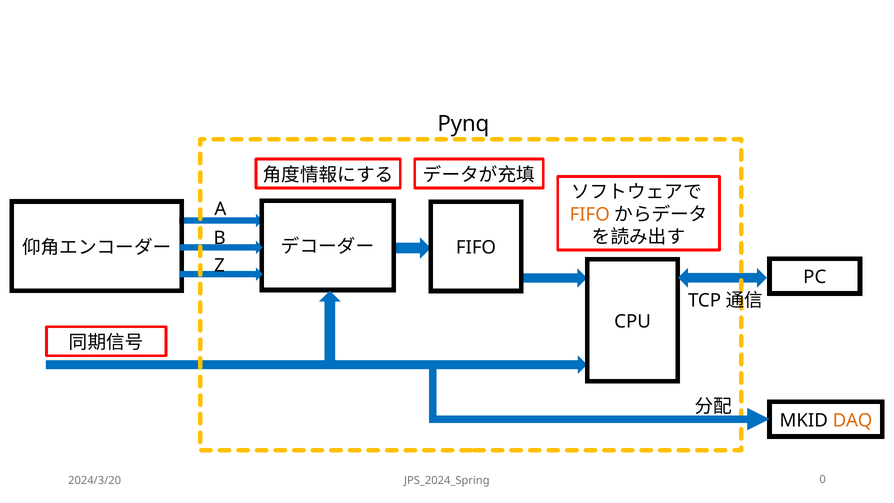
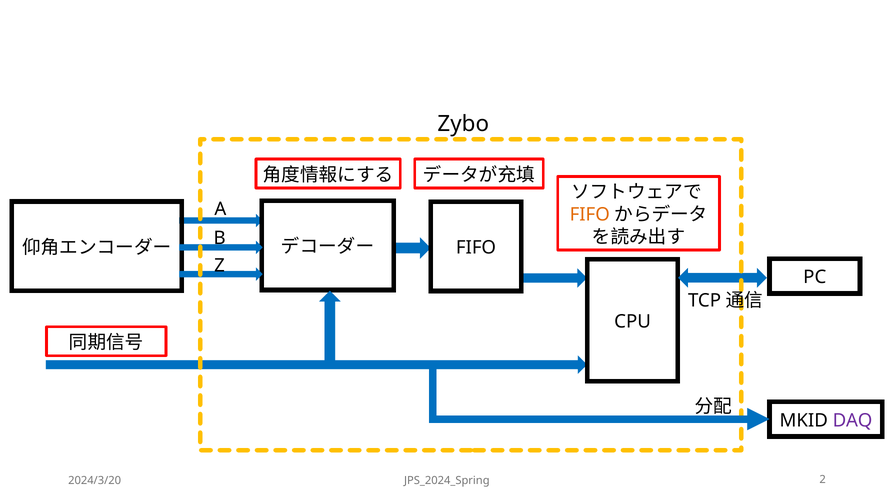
Pynq: Pynq -> Zybo
DAQ colour: orange -> purple
0: 0 -> 2
